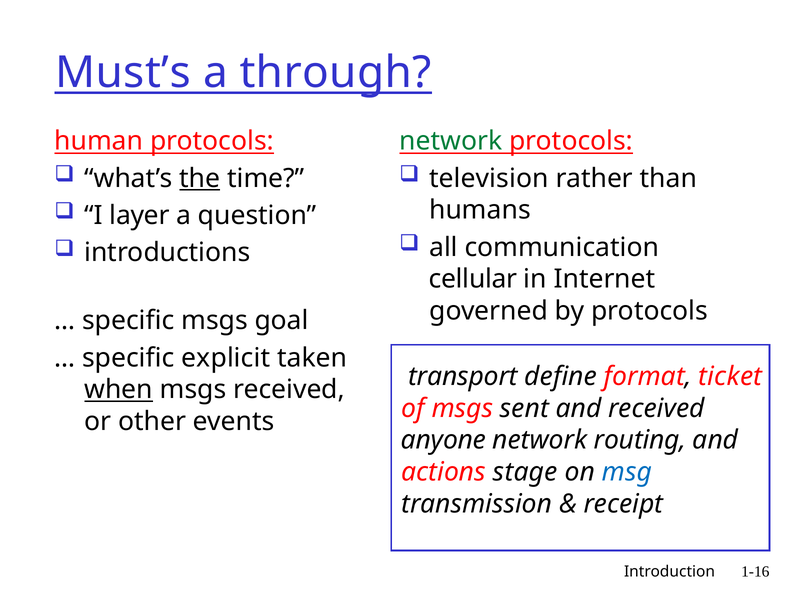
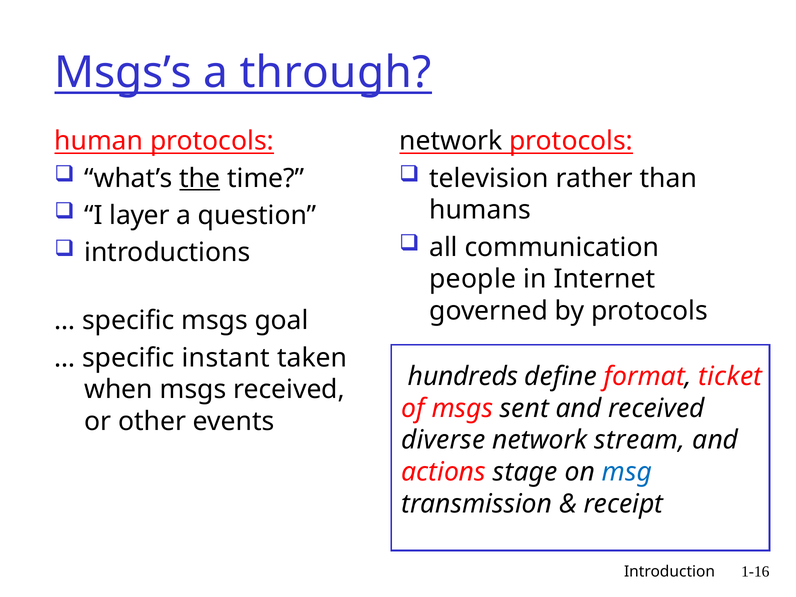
Must’s: Must’s -> Msgs’s
network at (451, 141) colour: green -> black
cellular: cellular -> people
explicit: explicit -> instant
transport: transport -> hundreds
when underline: present -> none
anyone: anyone -> diverse
routing: routing -> stream
